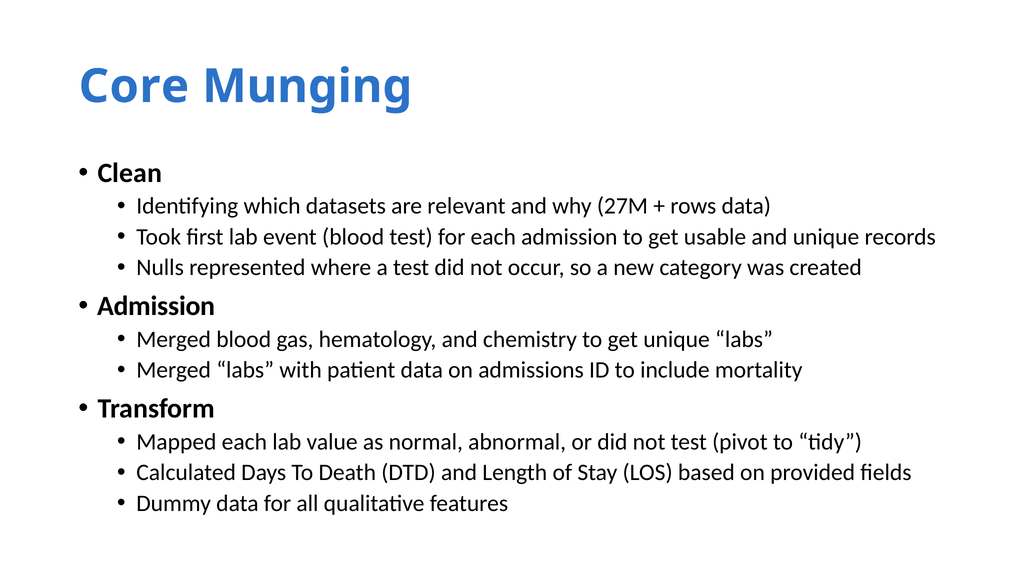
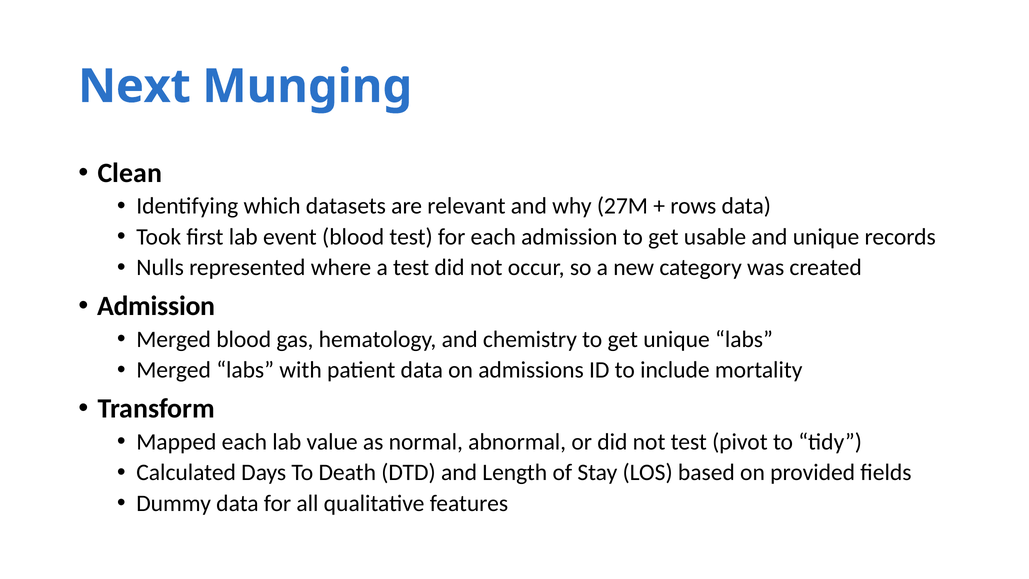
Core: Core -> Next
